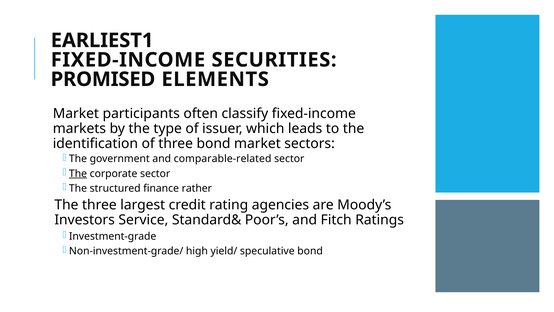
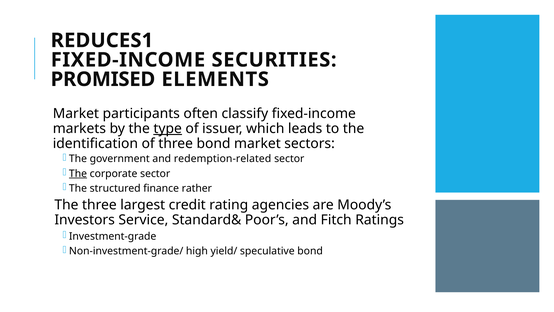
EARLIEST1: EARLIEST1 -> REDUCES1
type underline: none -> present
comparable-related: comparable-related -> redemption-related
